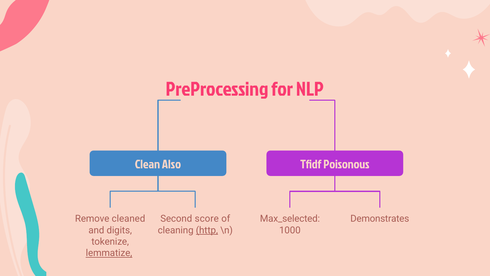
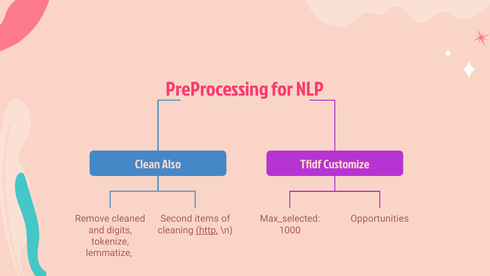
Poisonous: Poisonous -> Customize
score: score -> items
Demonstrates: Demonstrates -> Opportunities
lemmatize underline: present -> none
